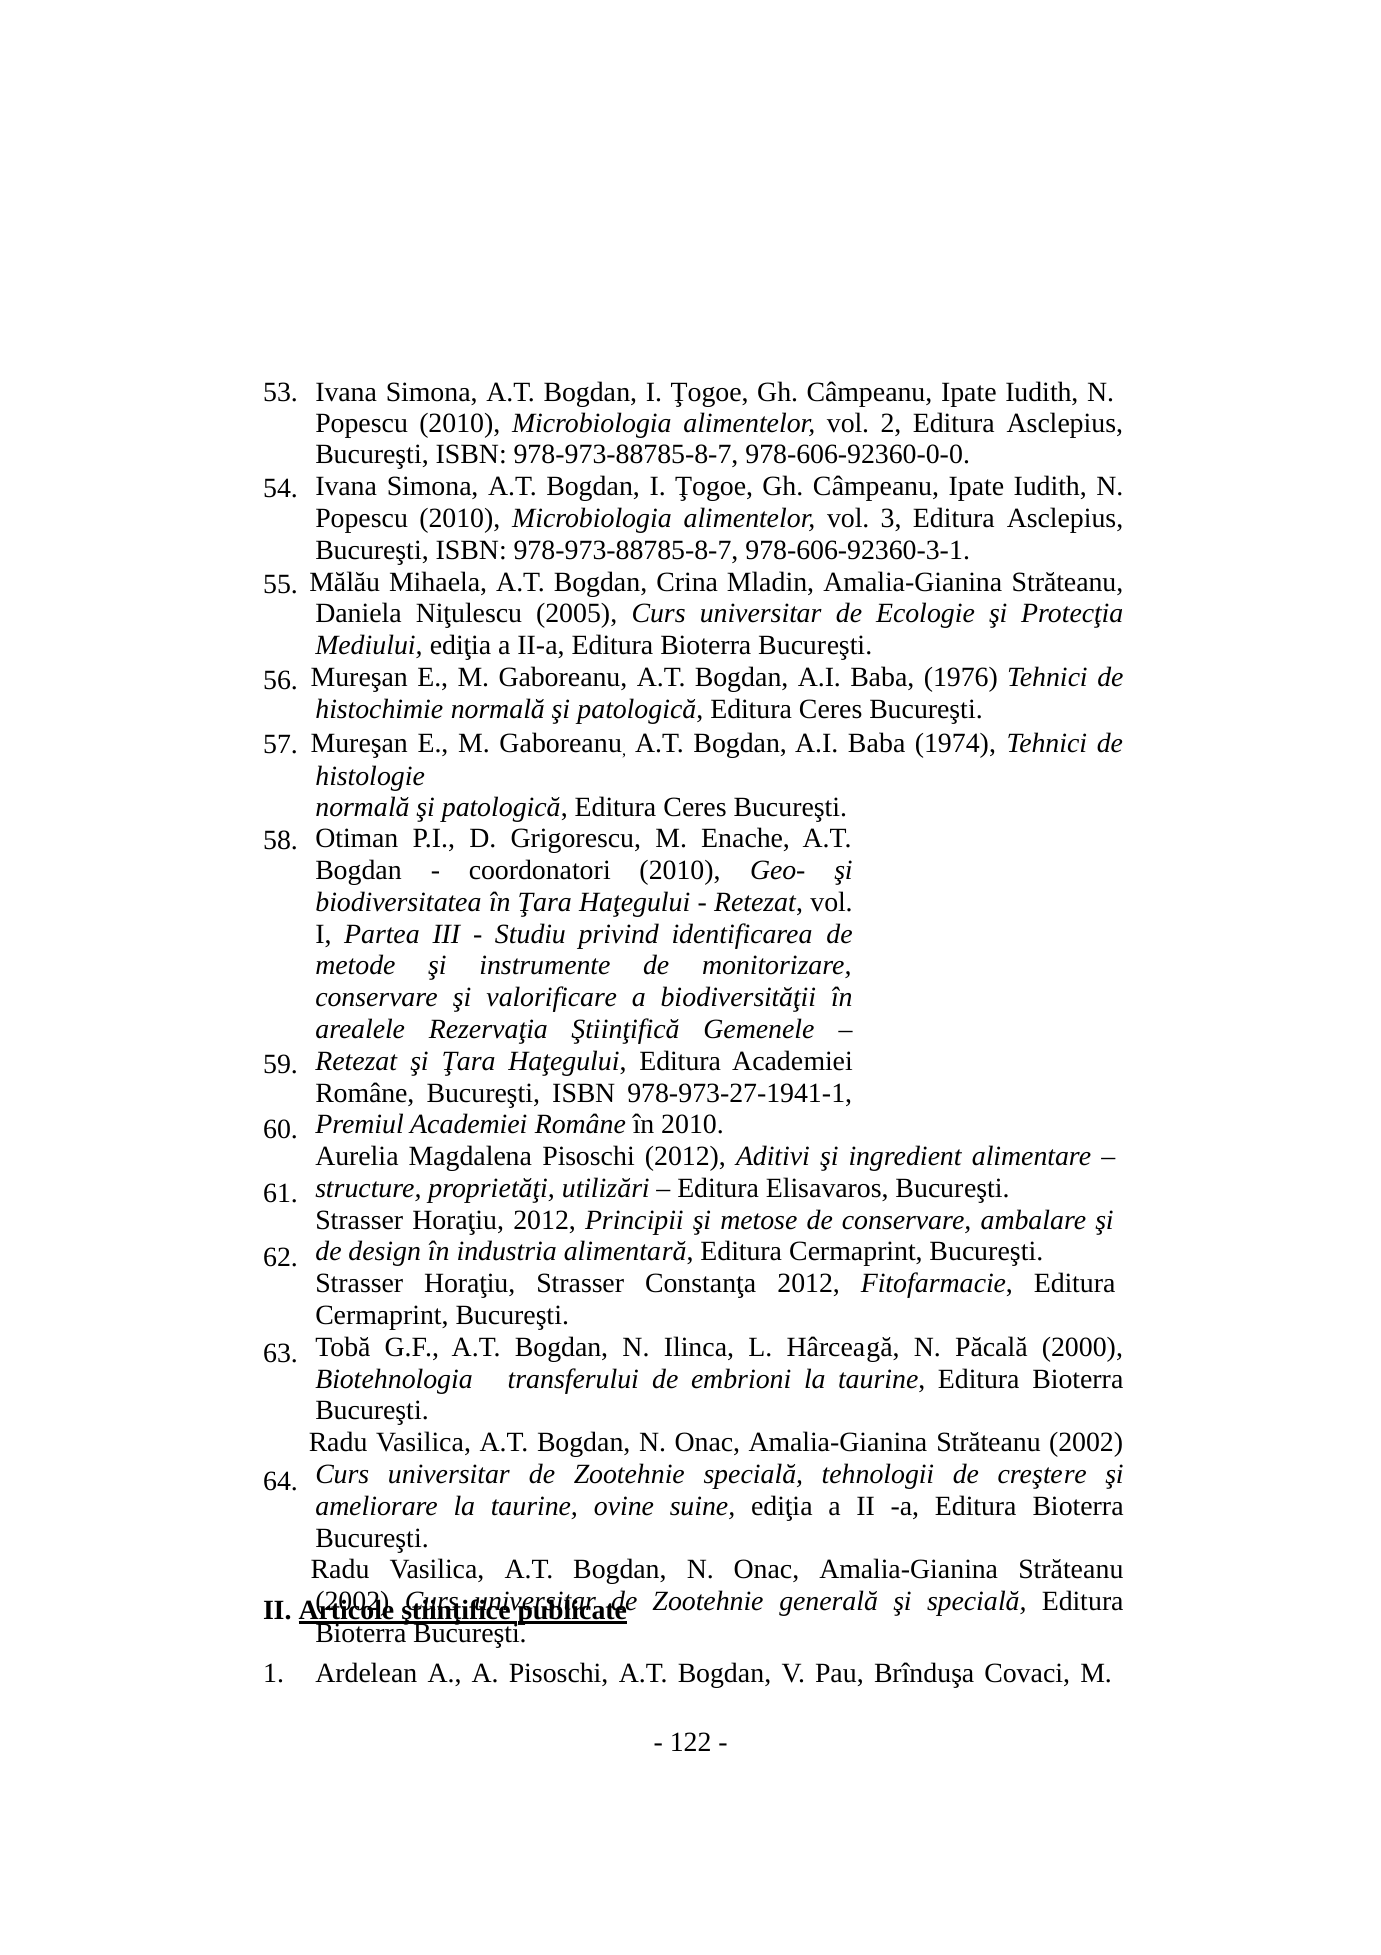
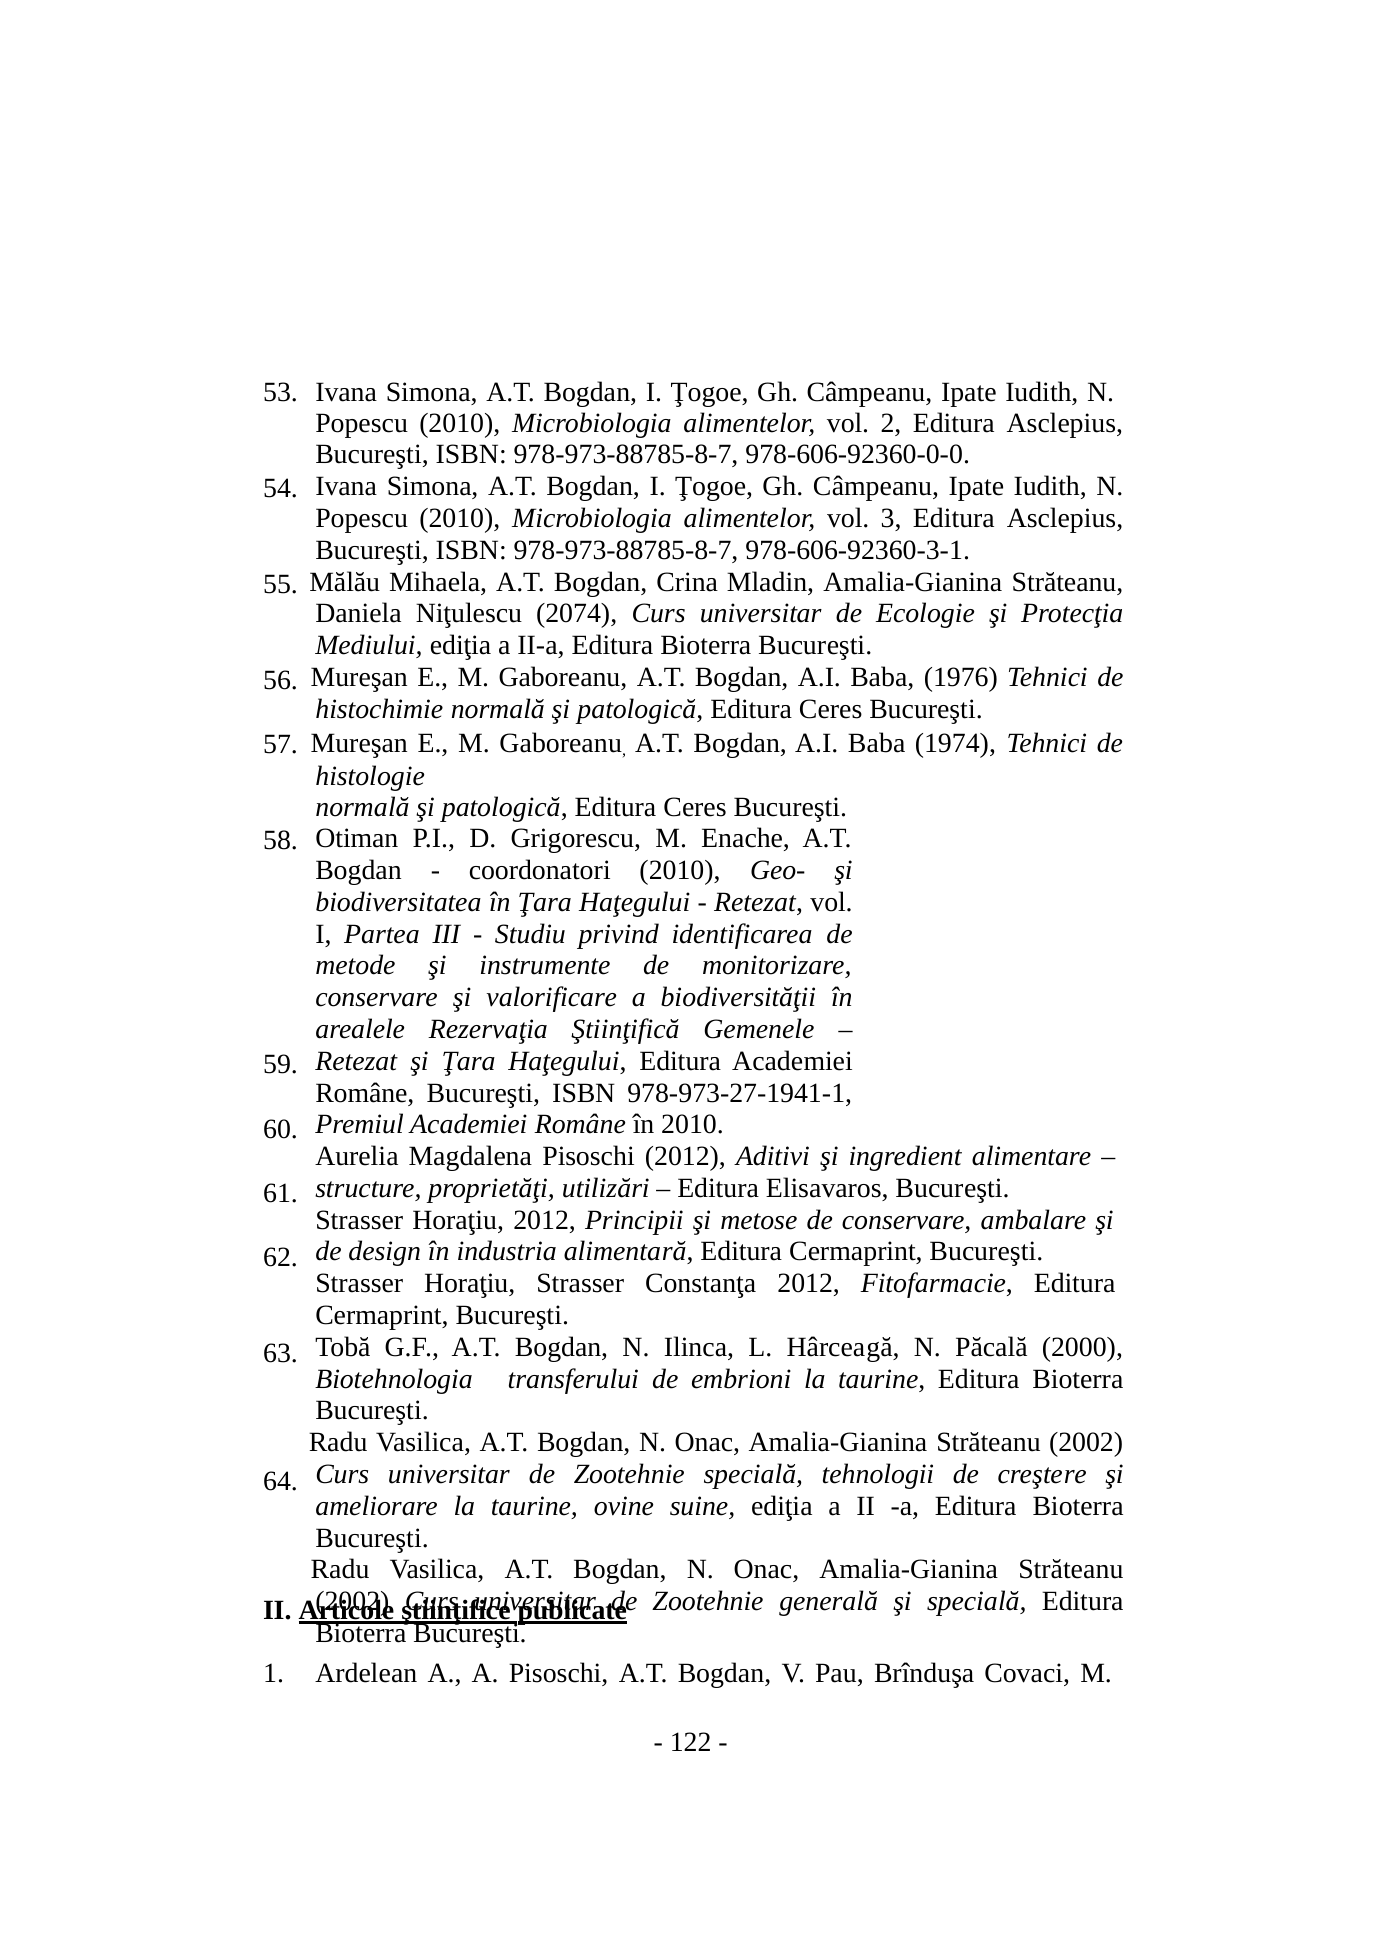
2005: 2005 -> 2074
